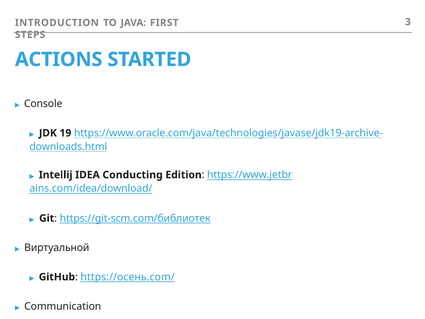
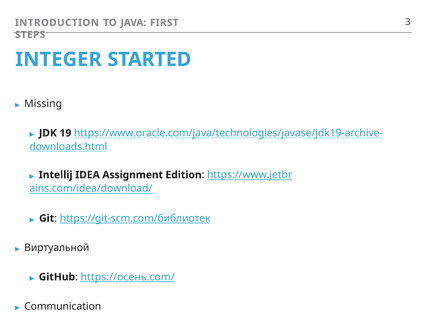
ACTIONS: ACTIONS -> INTEGER
Console: Console -> Missing
Conducting: Conducting -> Assignment
